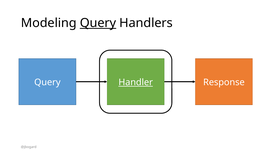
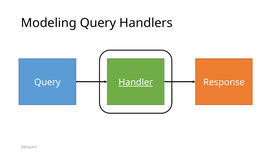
Query at (98, 23) underline: present -> none
